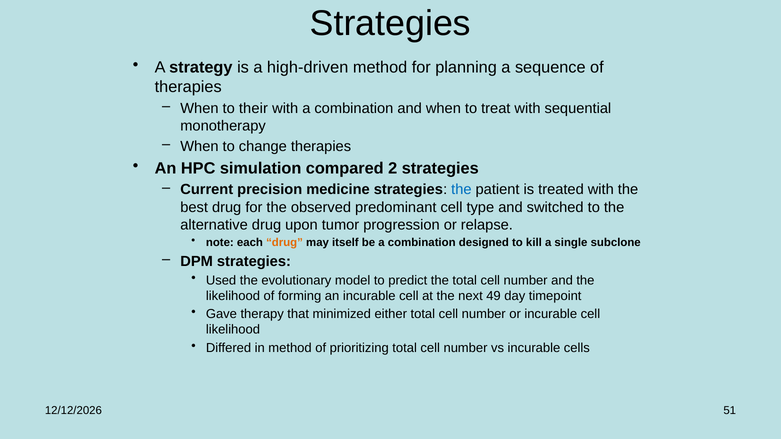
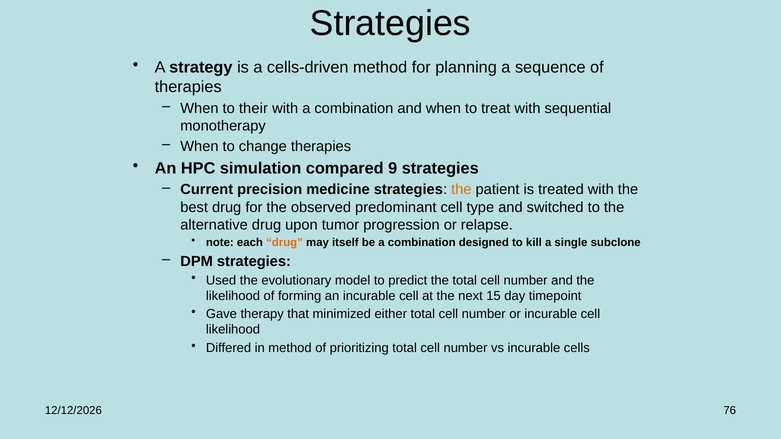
high-driven: high-driven -> cells-driven
2: 2 -> 9
the at (461, 190) colour: blue -> orange
49: 49 -> 15
51: 51 -> 76
